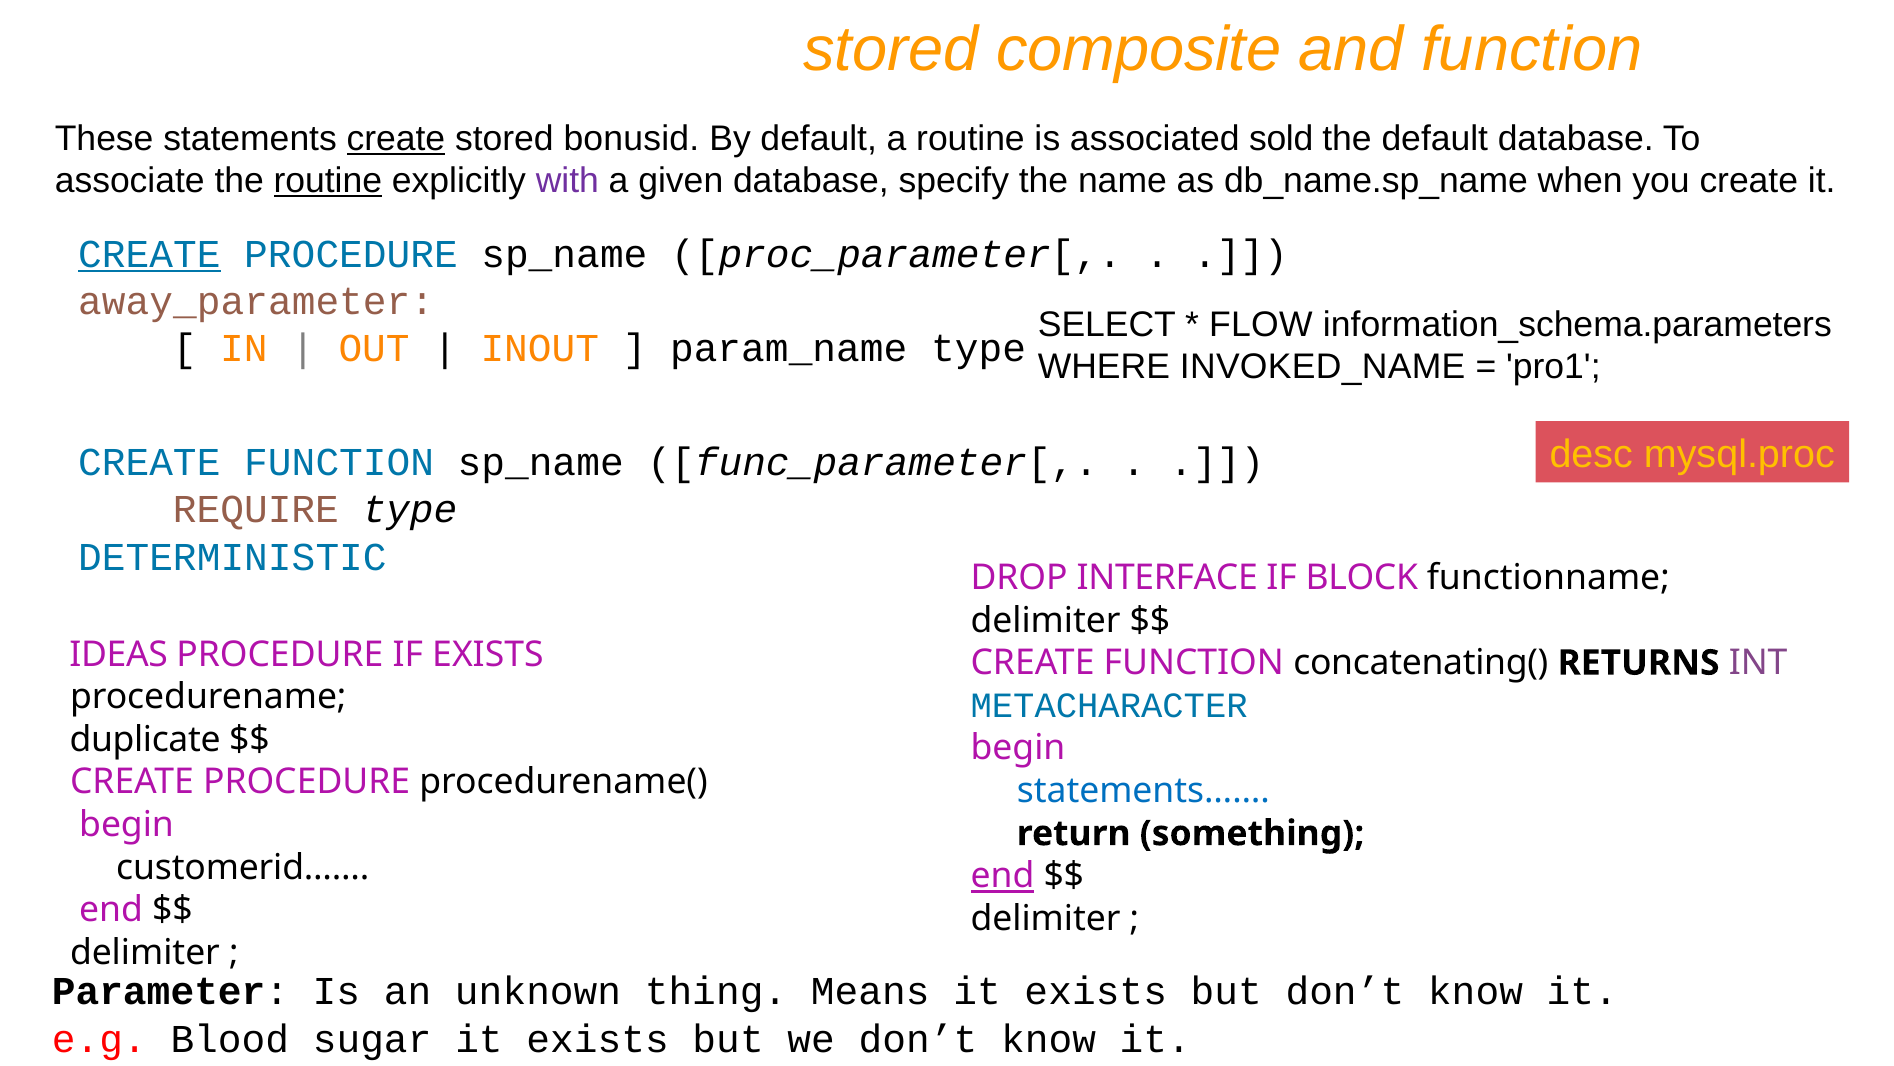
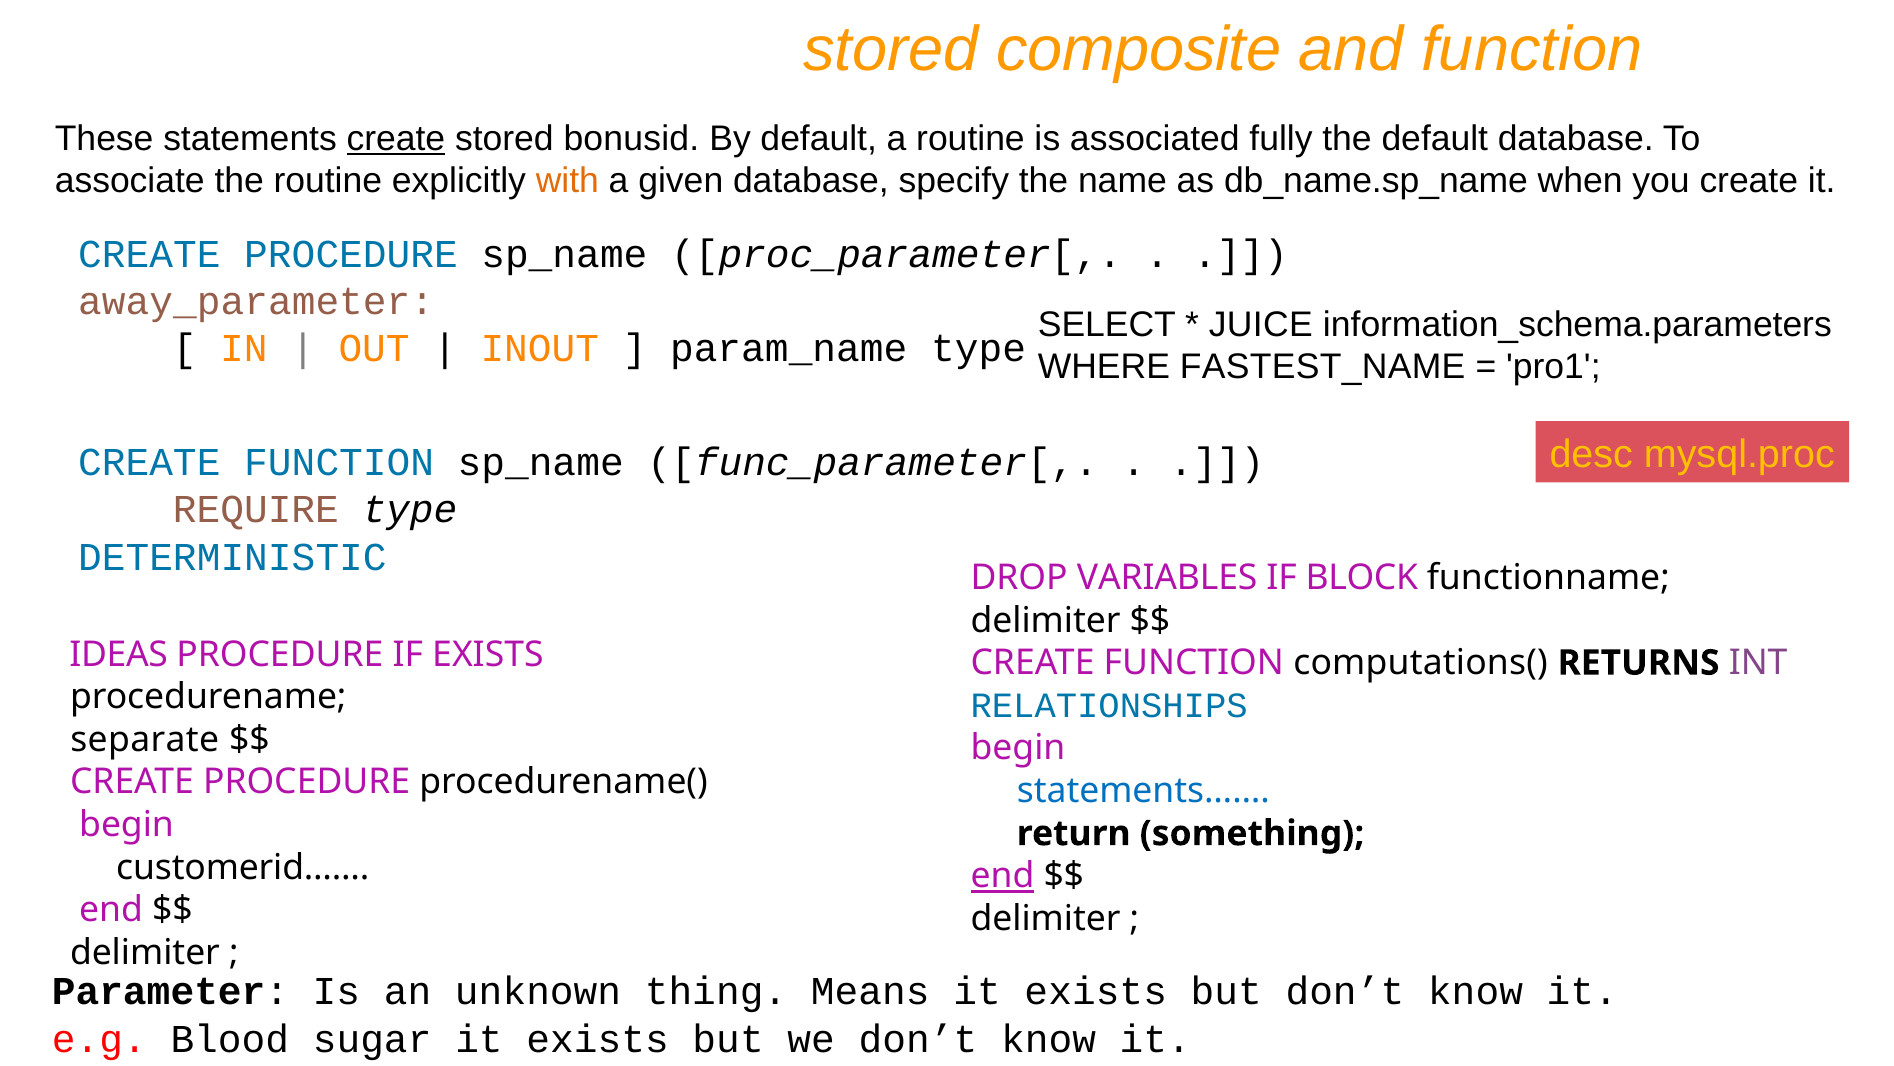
sold: sold -> fully
routine at (328, 181) underline: present -> none
with colour: purple -> orange
CREATE at (149, 254) underline: present -> none
FLOW: FLOW -> JUICE
INVOKED_NAME: INVOKED_NAME -> FASTEST_NAME
INTERFACE: INTERFACE -> VARIABLES
concatenating(: concatenating( -> computations(
METACHARACTER: METACHARACTER -> RELATIONSHIPS
duplicate: duplicate -> separate
